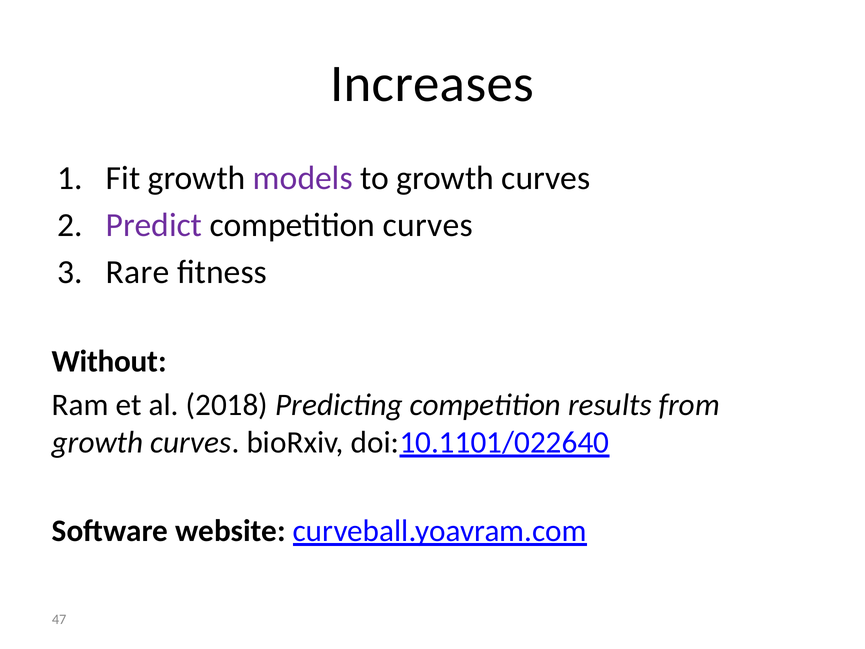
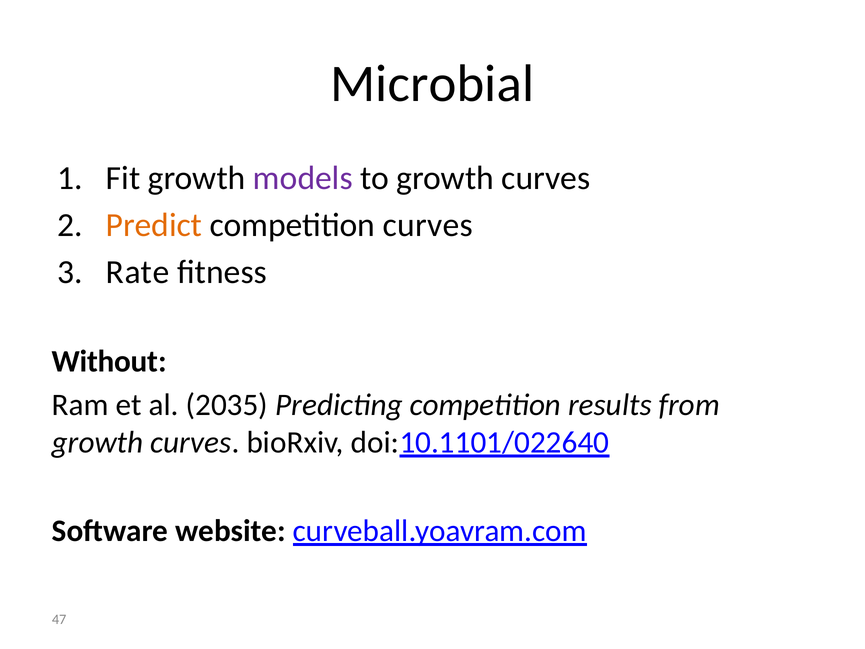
Increases: Increases -> Microbial
Predict colour: purple -> orange
Rare: Rare -> Rate
2018: 2018 -> 2035
